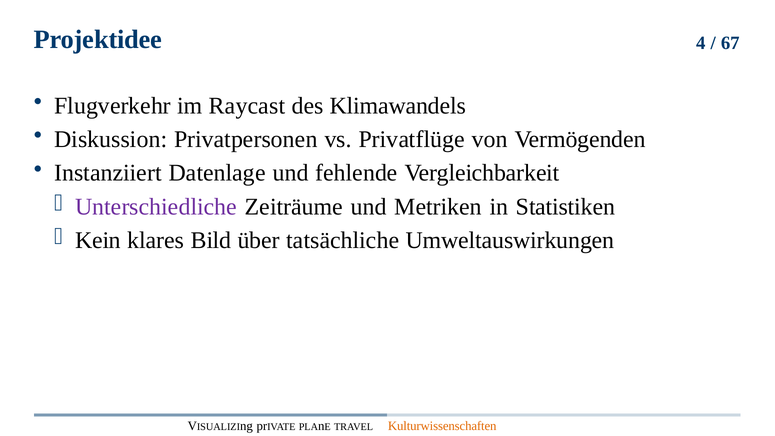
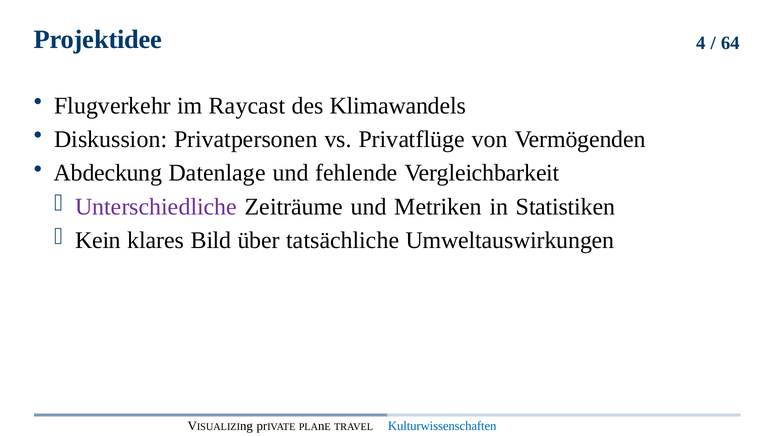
67: 67 -> 64
Instanziiert: Instanziiert -> Abdeckung
Kulturwissenschaften colour: orange -> blue
